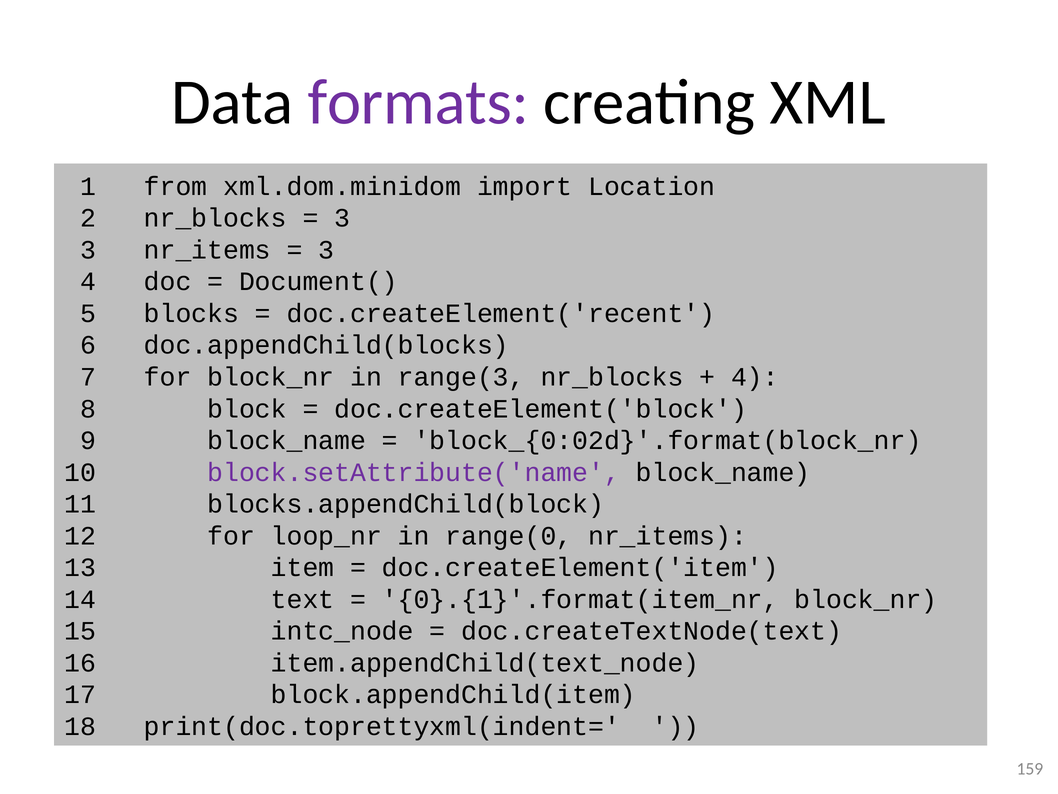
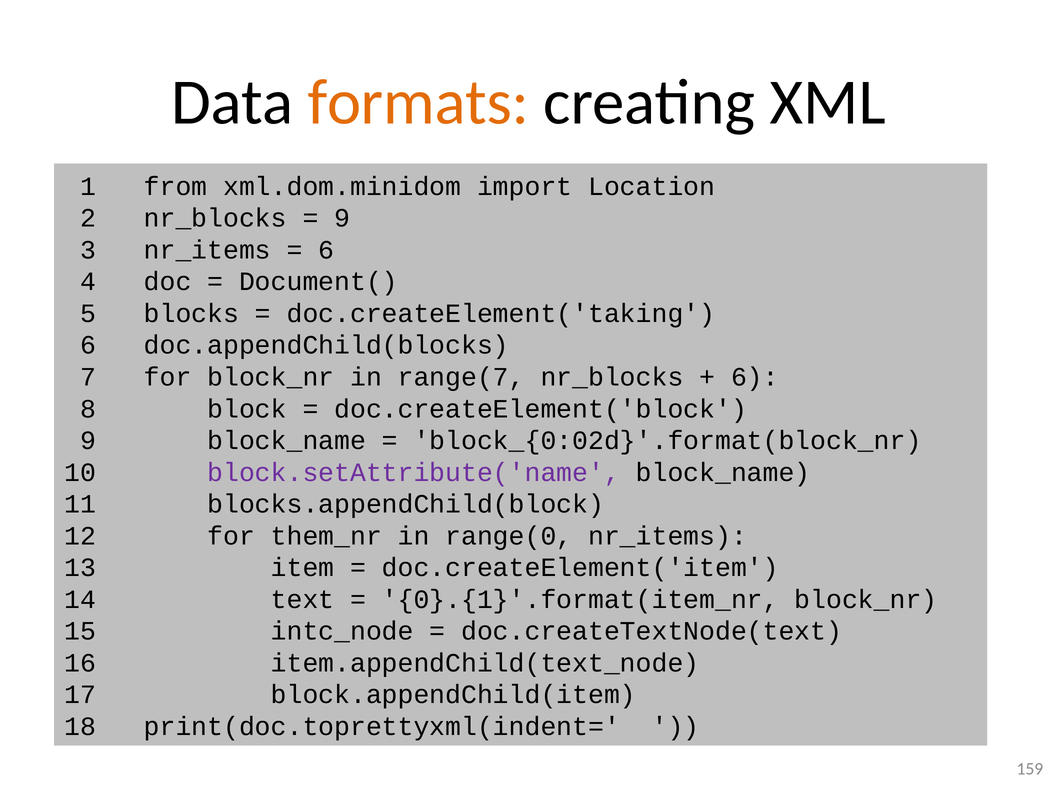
formats colour: purple -> orange
3 at (342, 218): 3 -> 9
3 at (326, 250): 3 -> 6
doc.createElement('recent: doc.createElement('recent -> doc.createElement('taking
range(3: range(3 -> range(7
4 at (755, 377): 4 -> 6
loop_nr: loop_nr -> them_nr
